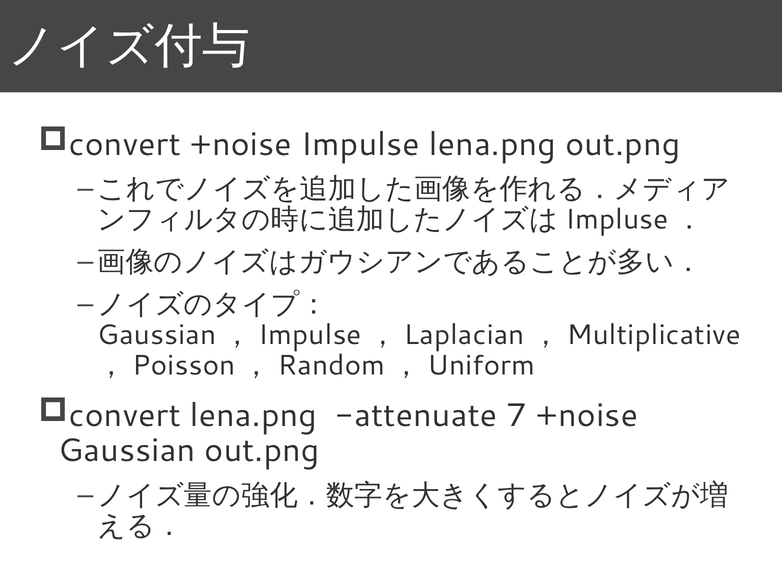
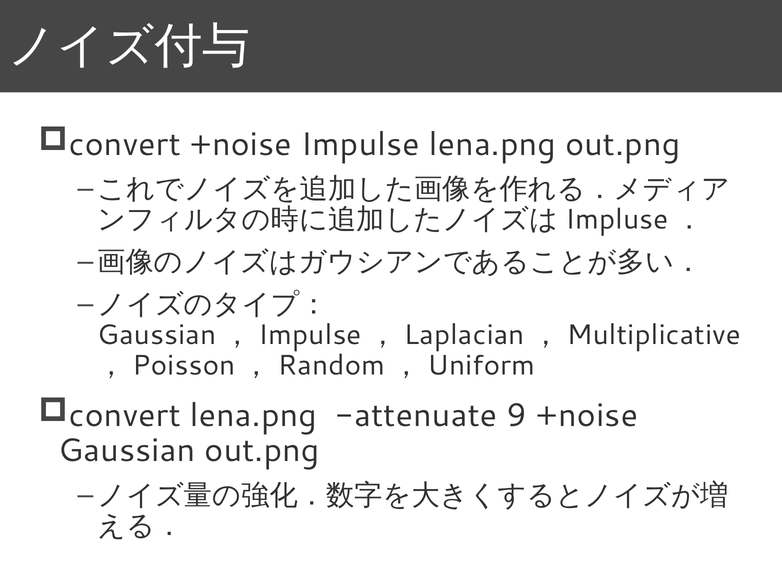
7: 7 -> 9
